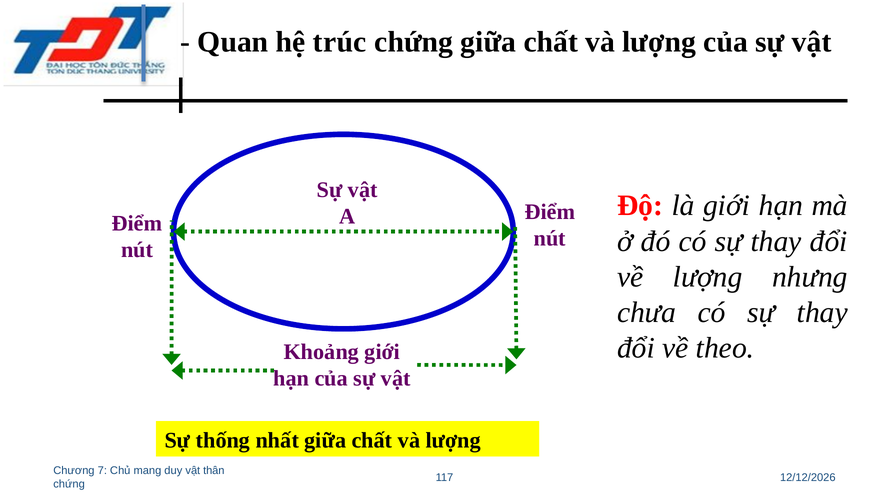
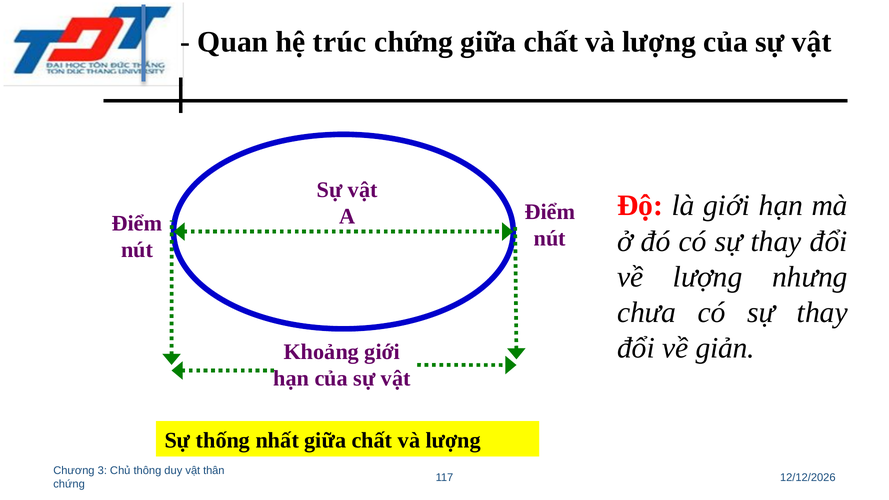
theo: theo -> giản
7: 7 -> 3
mang: mang -> thông
